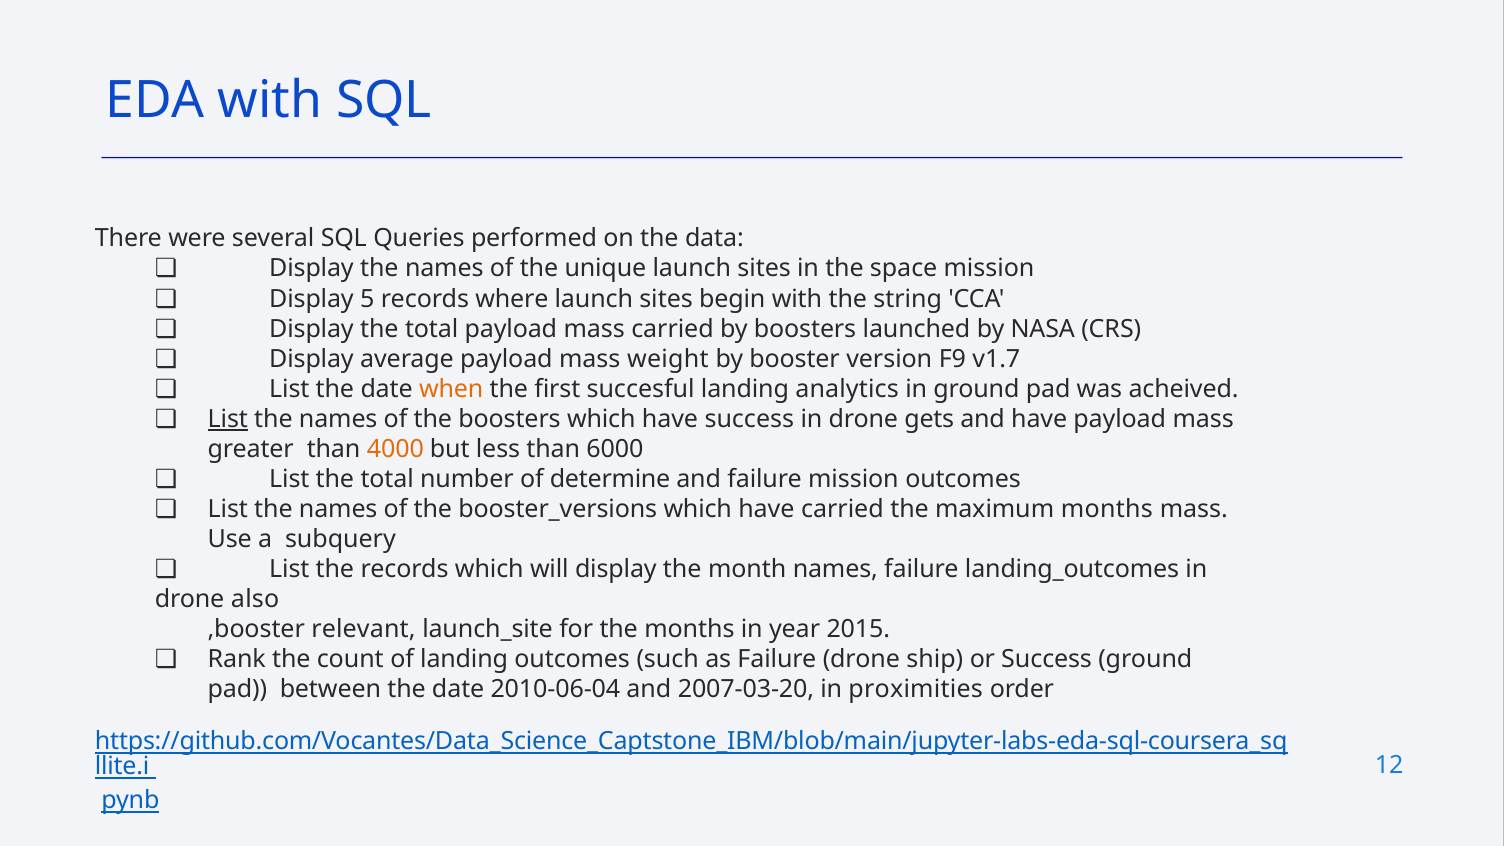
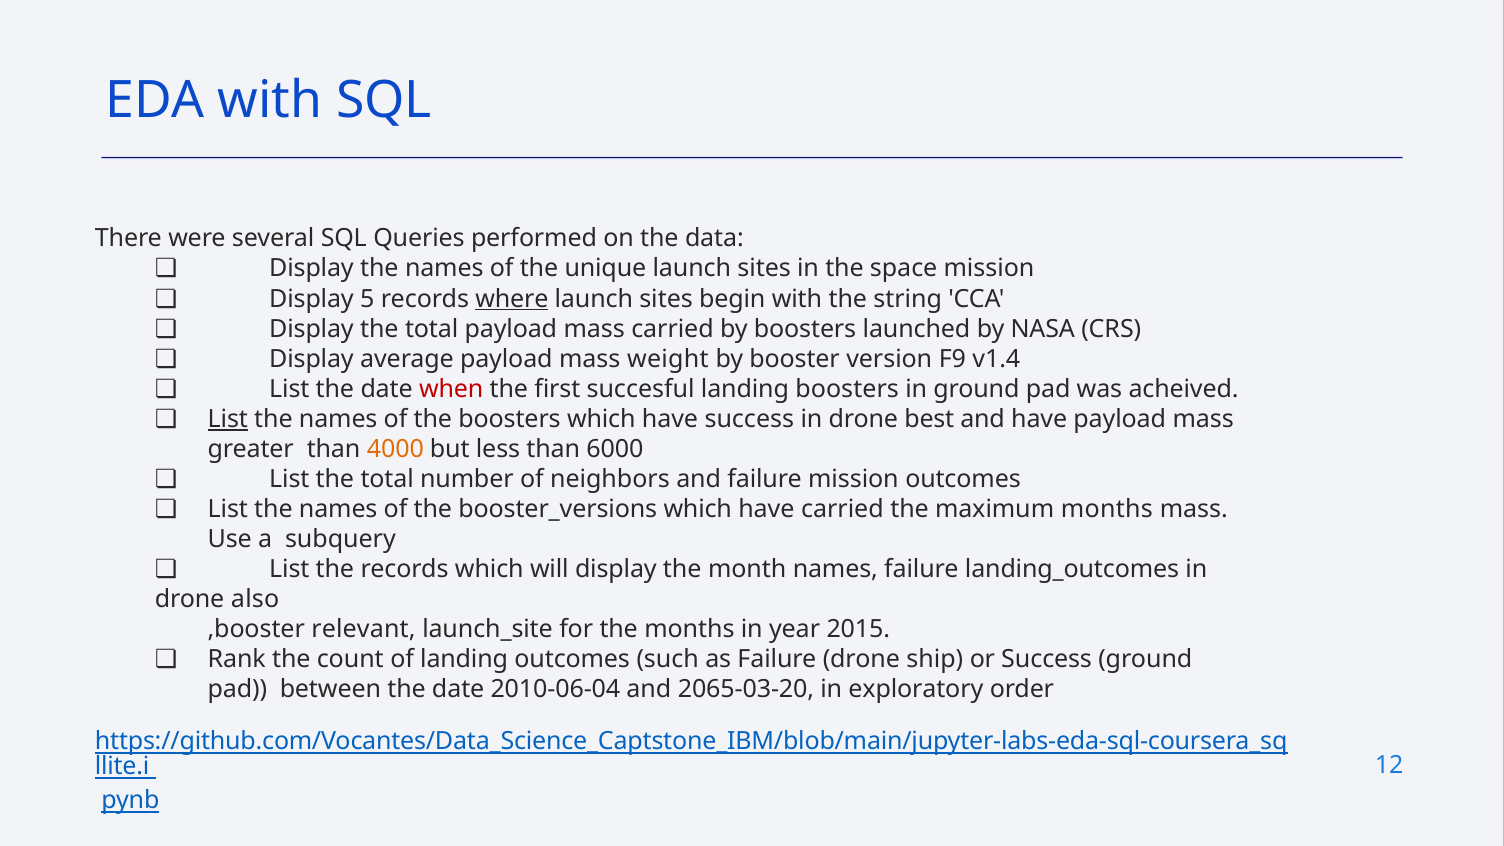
where underline: none -> present
v1.7: v1.7 -> v1.4
when colour: orange -> red
landing analytics: analytics -> boosters
gets: gets -> best
determine: determine -> neighbors
2007-03-20: 2007-03-20 -> 2065-03-20
proximities: proximities -> exploratory
